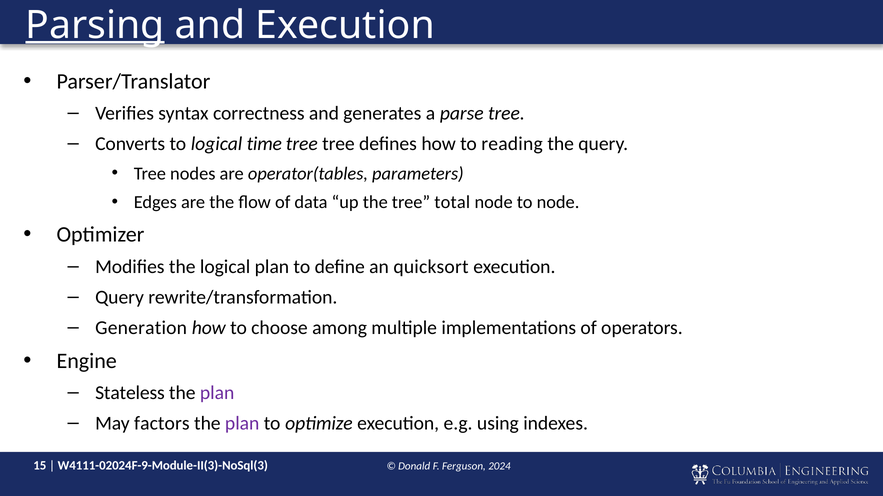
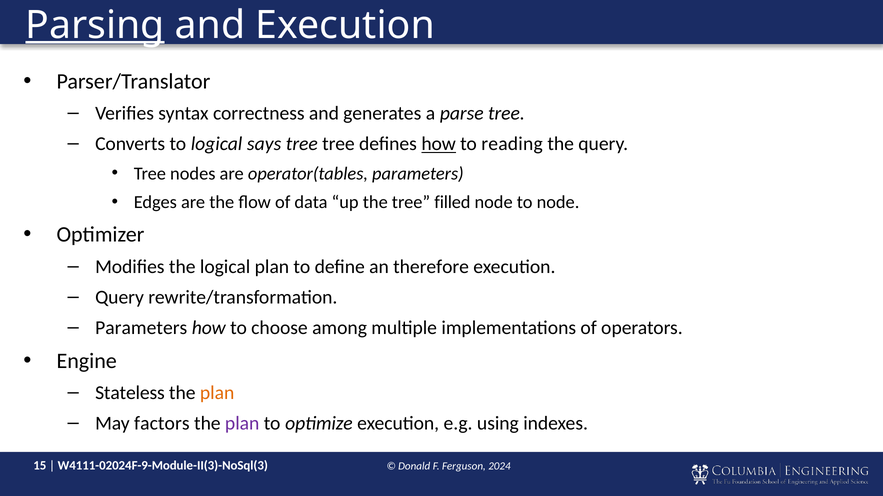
time: time -> says
how at (439, 144) underline: none -> present
total: total -> filled
quicksort: quicksort -> therefore
Generation at (141, 328): Generation -> Parameters
plan at (217, 393) colour: purple -> orange
